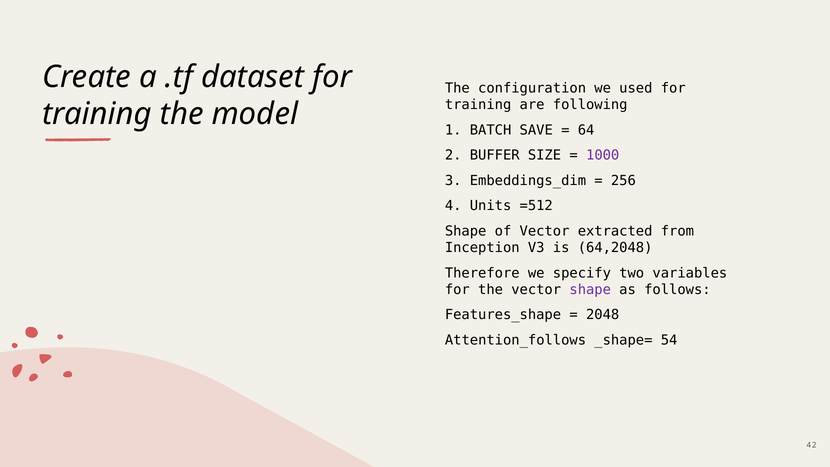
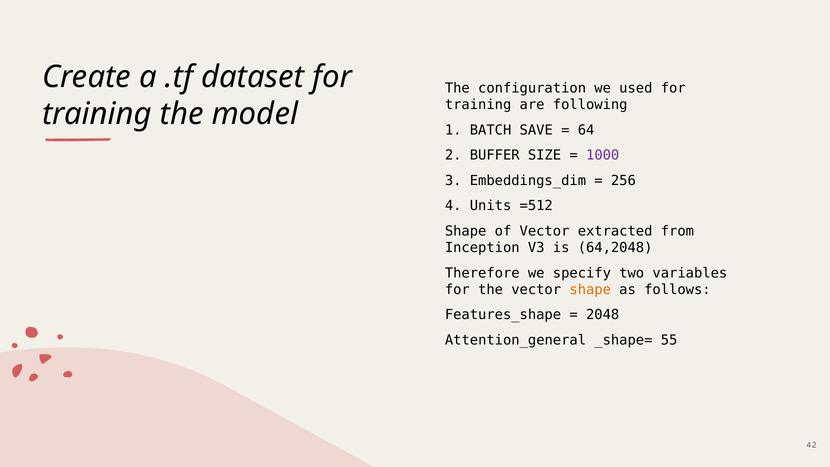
shape at (590, 289) colour: purple -> orange
Attention_follows: Attention_follows -> Attention_general
54: 54 -> 55
